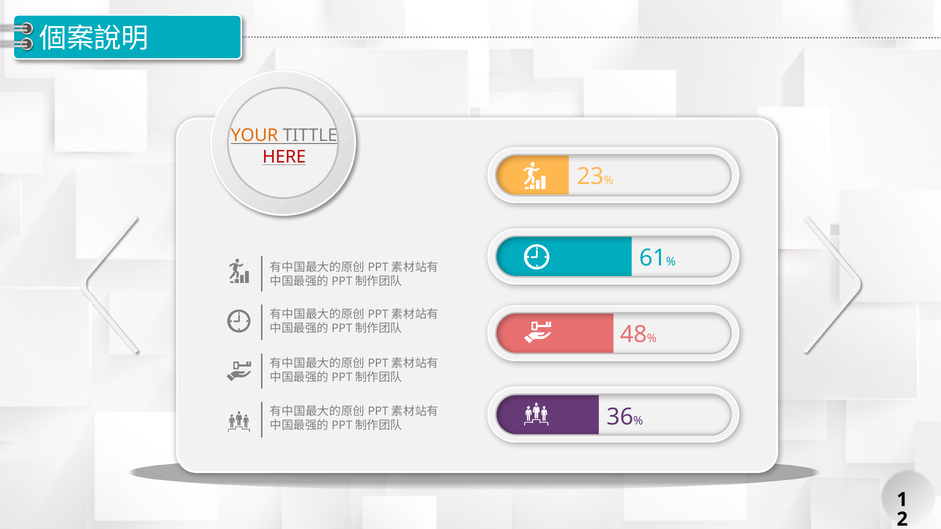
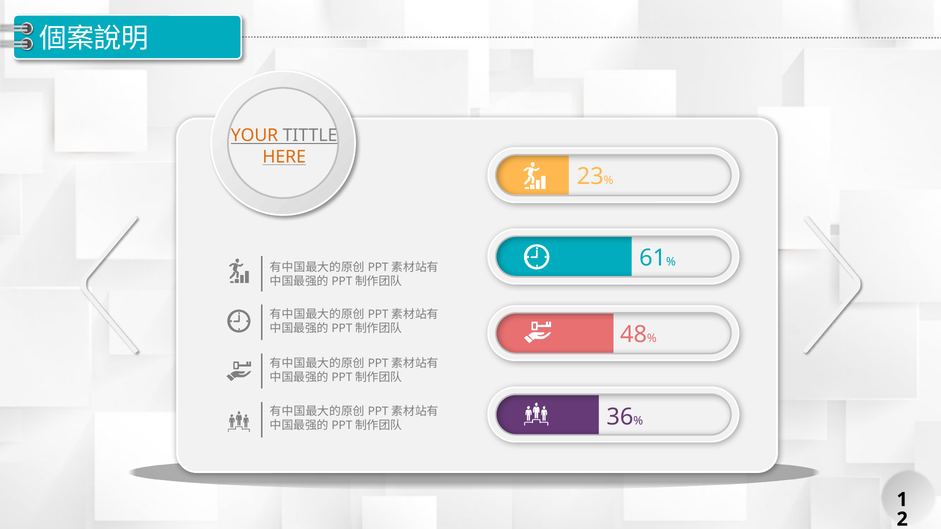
HERE colour: red -> orange
